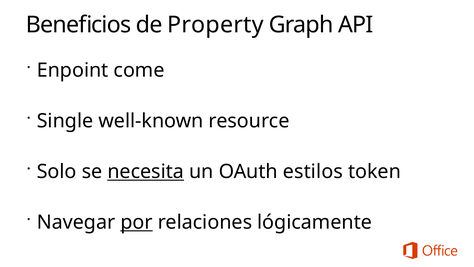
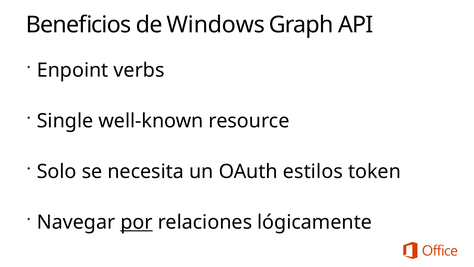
Property: Property -> Windows
come: come -> verbs
necesita underline: present -> none
